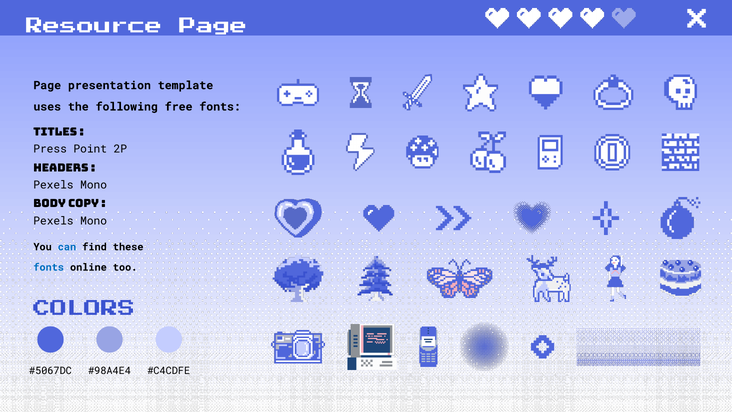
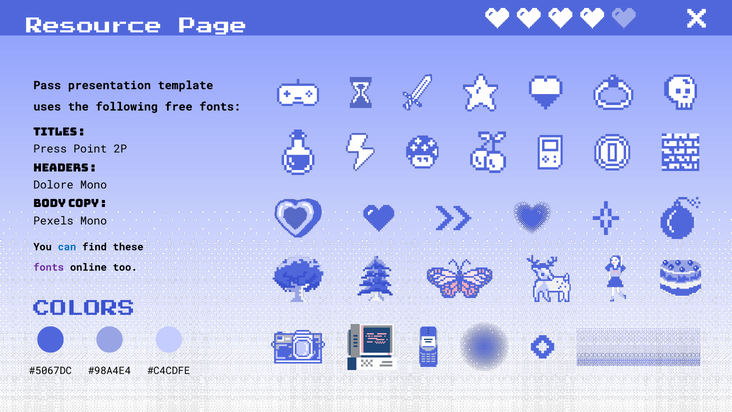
Page at (47, 85): Page -> Pass
Pexels at (53, 185): Pexels -> Dolore
fonts at (49, 267) colour: blue -> purple
